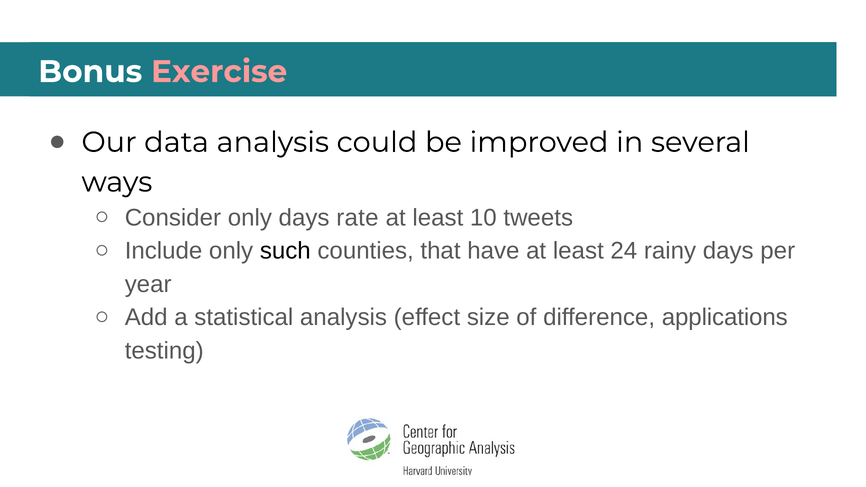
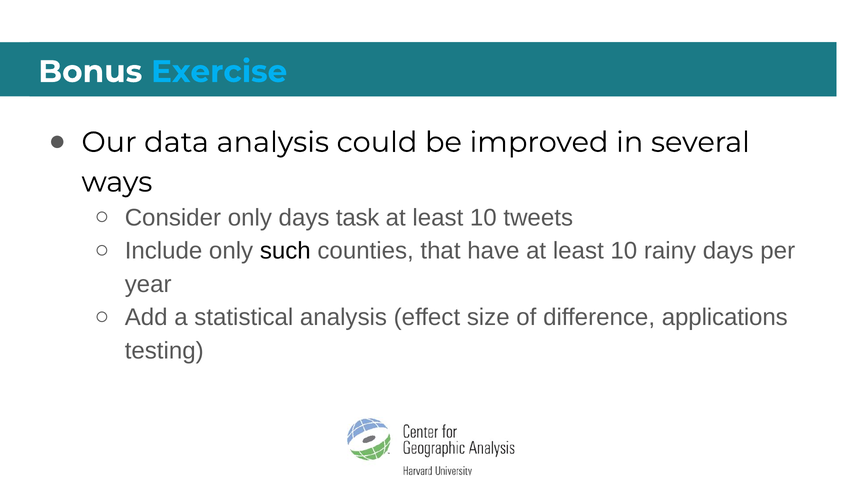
Exercise colour: pink -> light blue
rate: rate -> task
have at least 24: 24 -> 10
